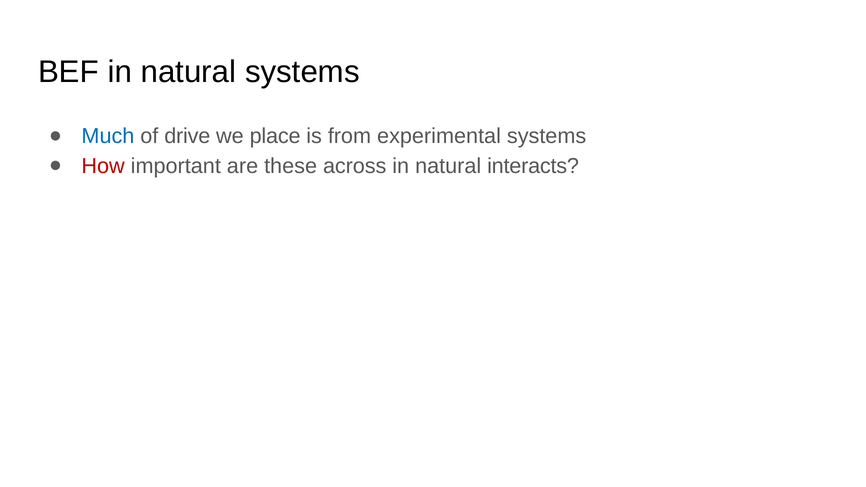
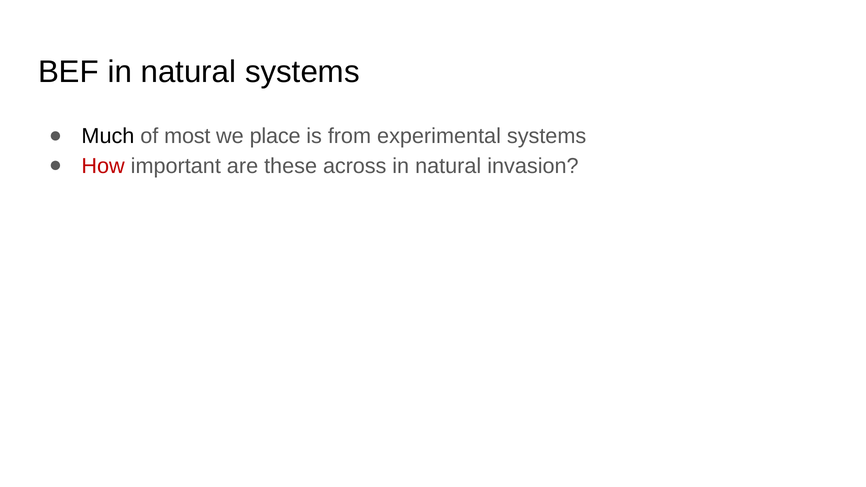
Much colour: blue -> black
drive: drive -> most
interacts: interacts -> invasion
